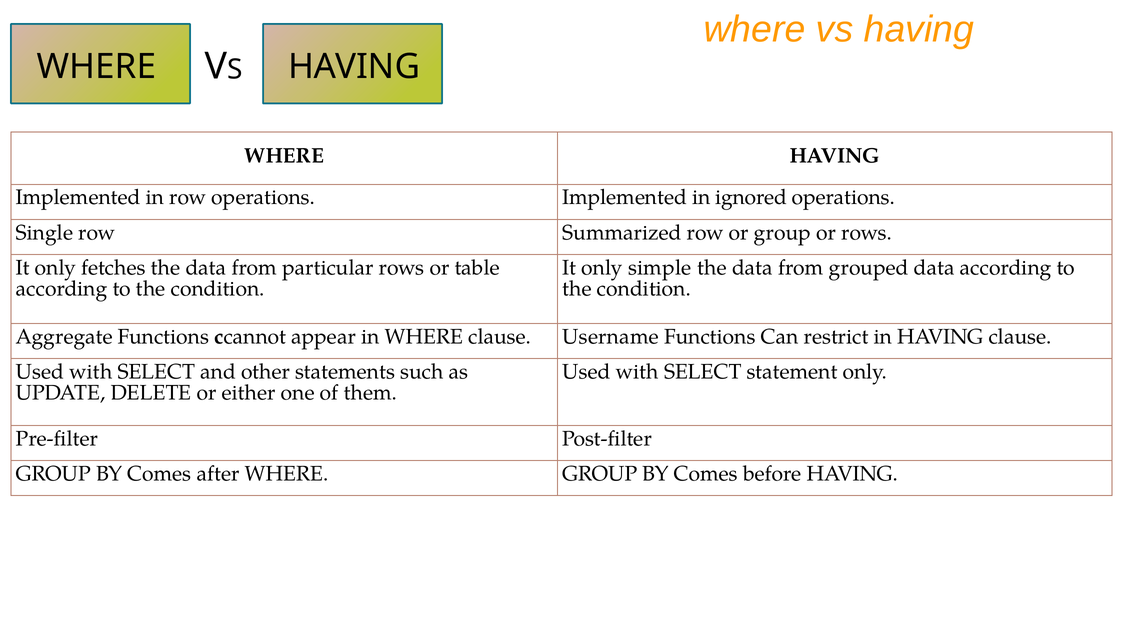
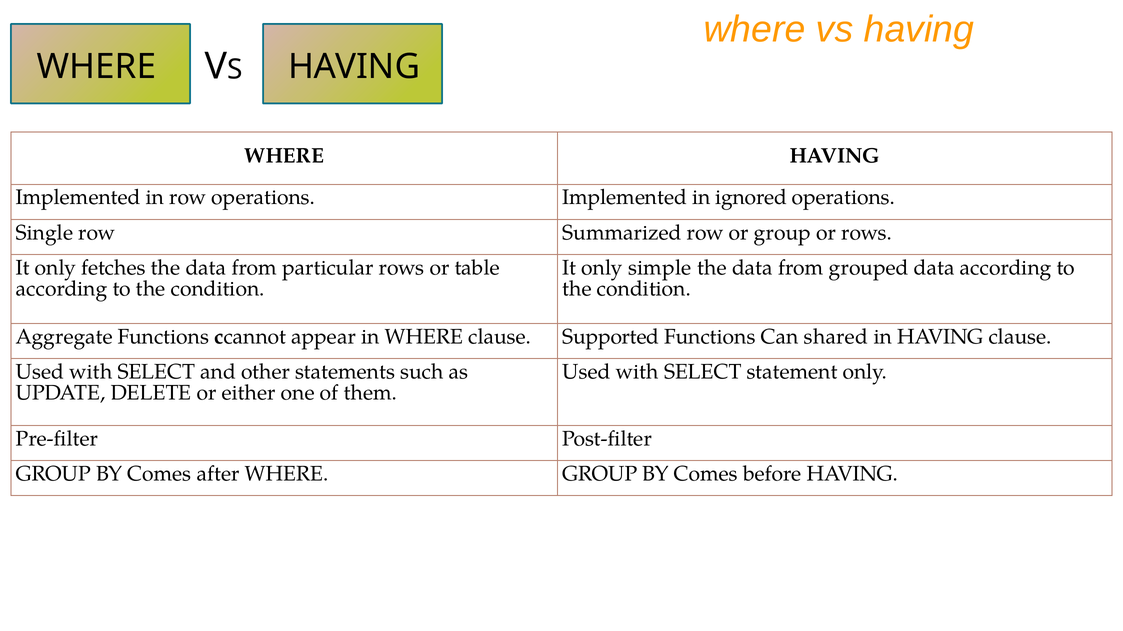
Username: Username -> Supported
restrict: restrict -> shared
